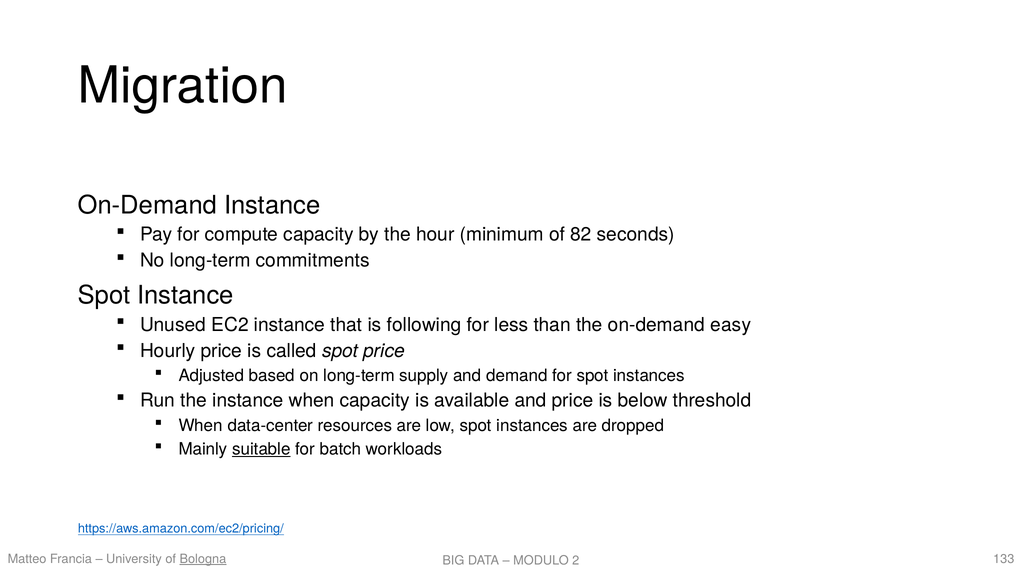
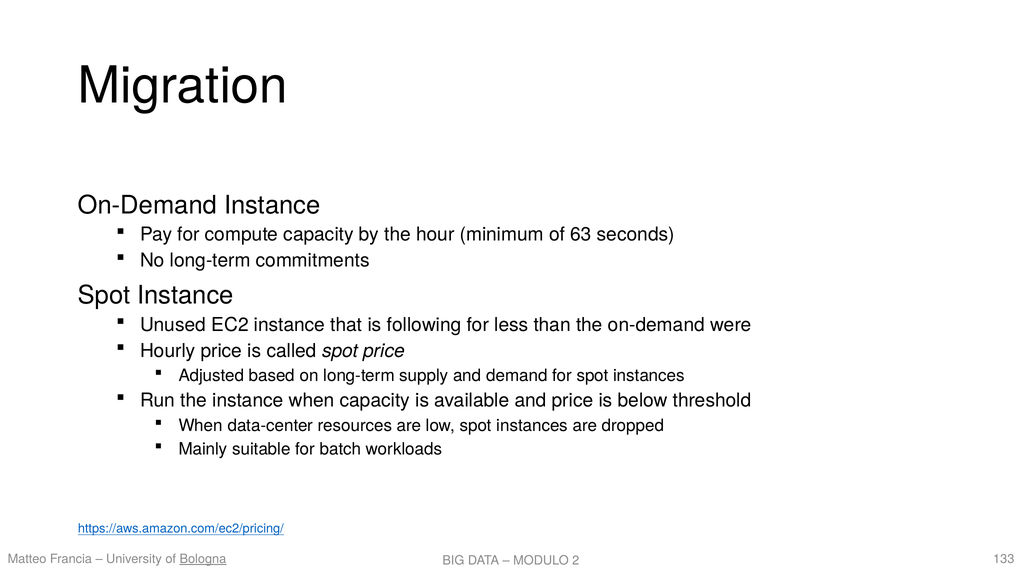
82: 82 -> 63
easy: easy -> were
suitable underline: present -> none
